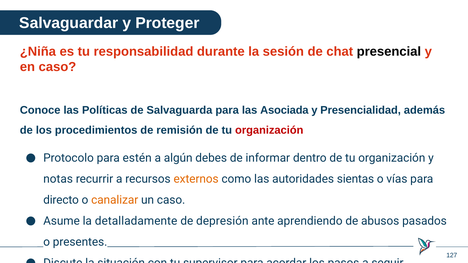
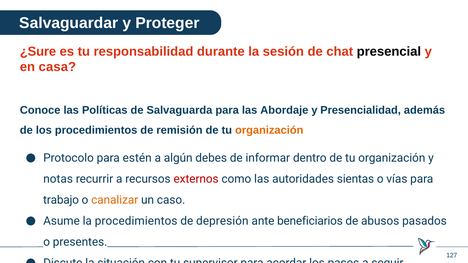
¿Niña: ¿Niña -> ¿Sure
en caso: caso -> casa
Asociada: Asociada -> Abordaje
organización at (269, 130) colour: red -> orange
externos colour: orange -> red
directo: directo -> trabajo
la detalladamente: detalladamente -> procedimientos
aprendiendo: aprendiendo -> beneficiarios
